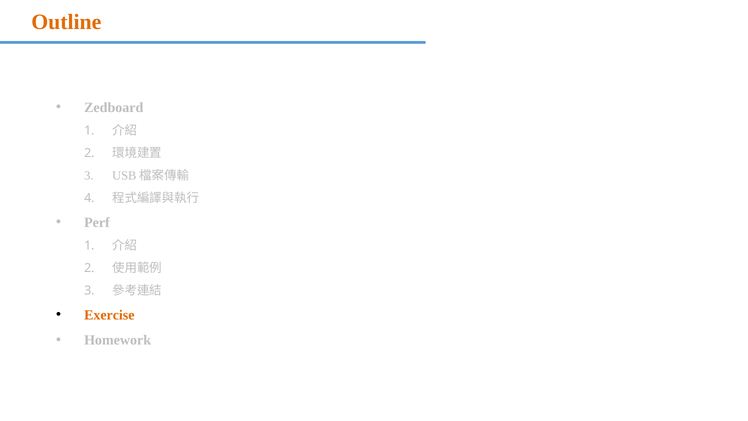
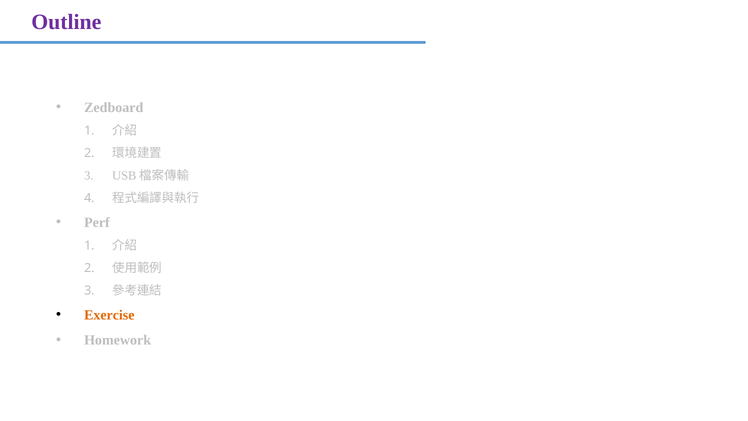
Outline colour: orange -> purple
